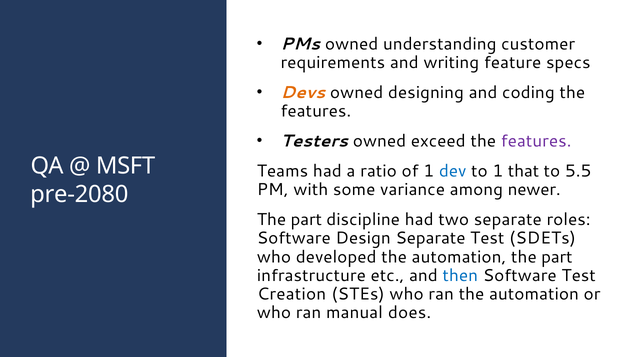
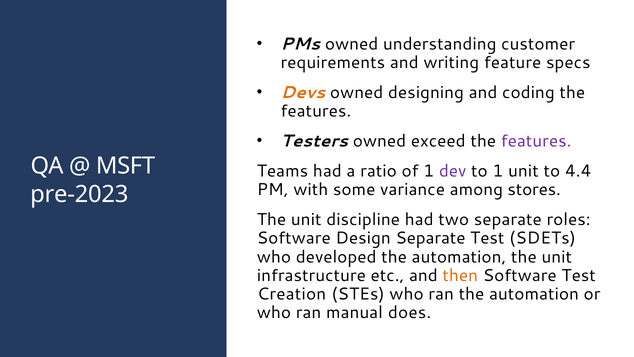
dev colour: blue -> purple
1 that: that -> unit
5.5: 5.5 -> 4.4
newer: newer -> stores
pre-2080: pre-2080 -> pre-2023
part at (306, 219): part -> unit
automation the part: part -> unit
then colour: blue -> orange
